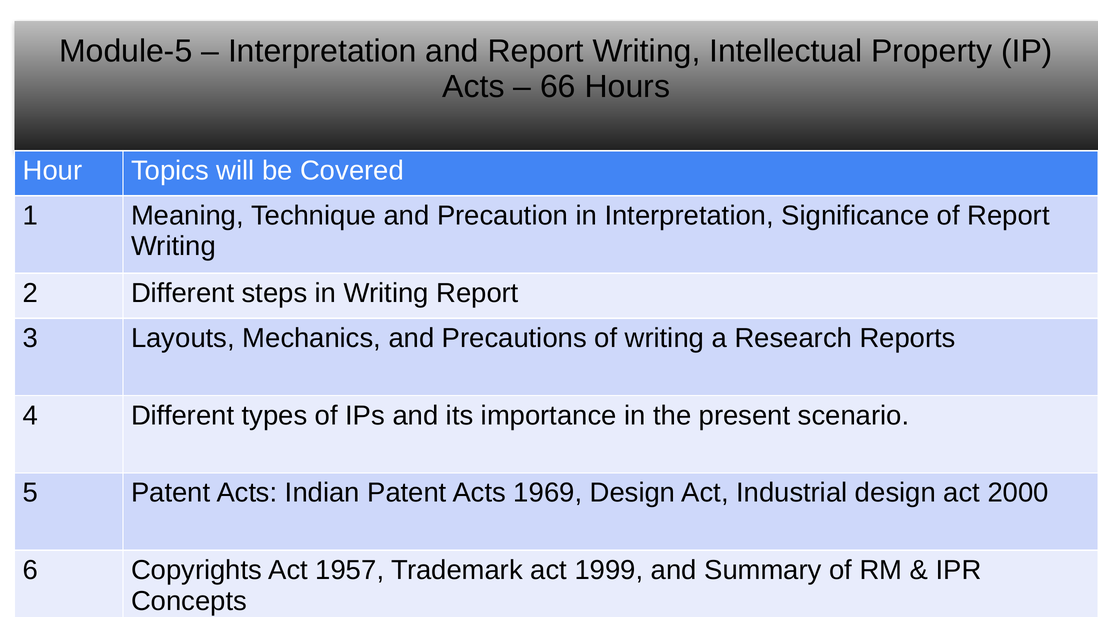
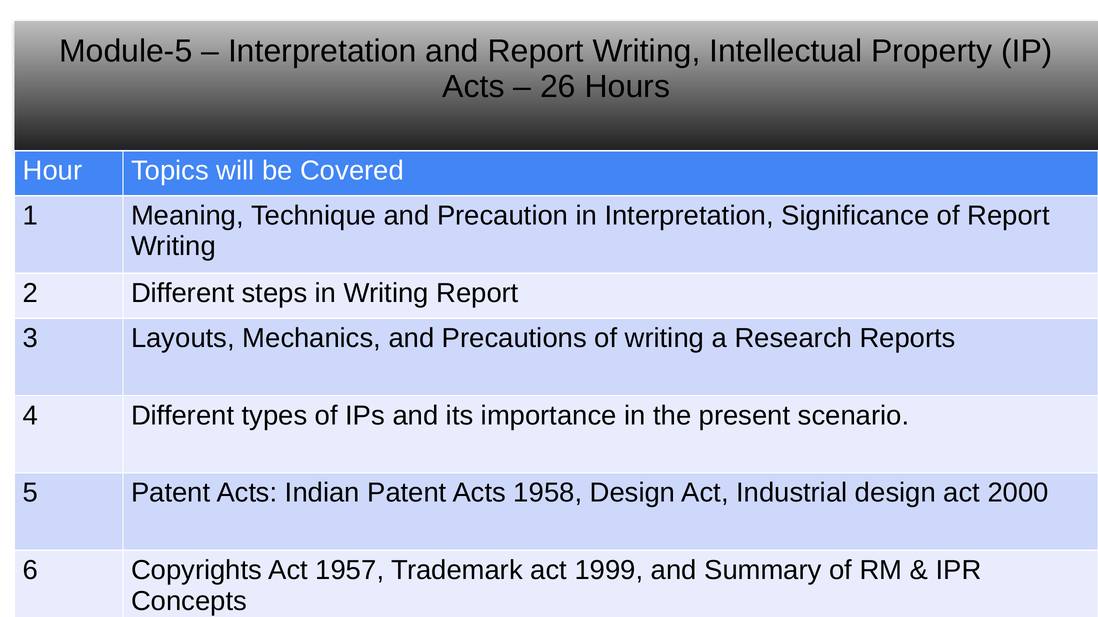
66: 66 -> 26
1969: 1969 -> 1958
